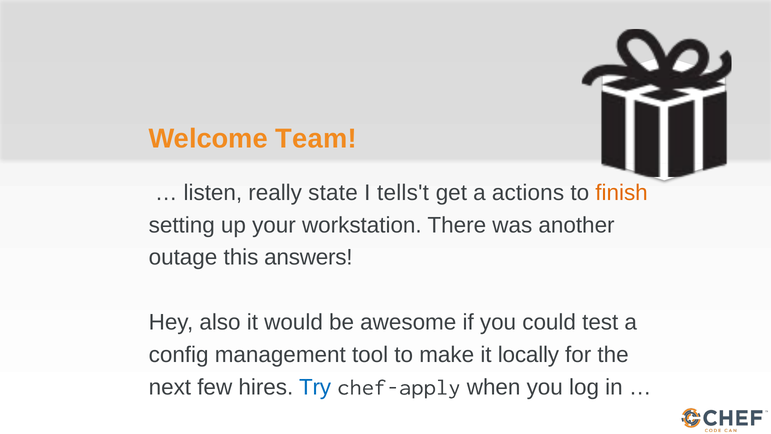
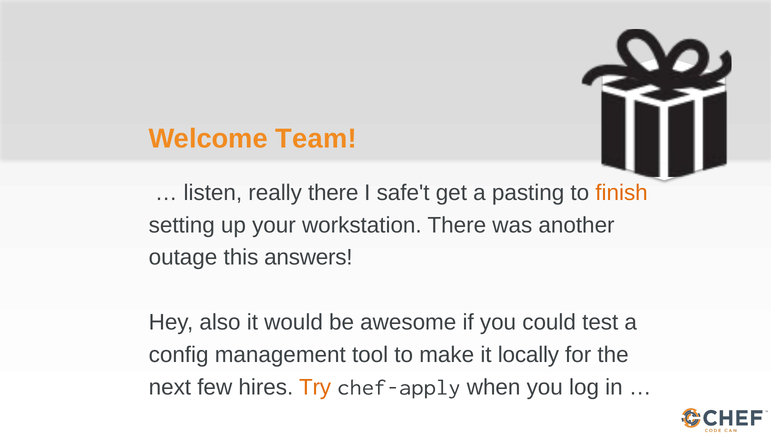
really state: state -> there
tells't: tells't -> safe't
actions: actions -> pasting
Try colour: blue -> orange
